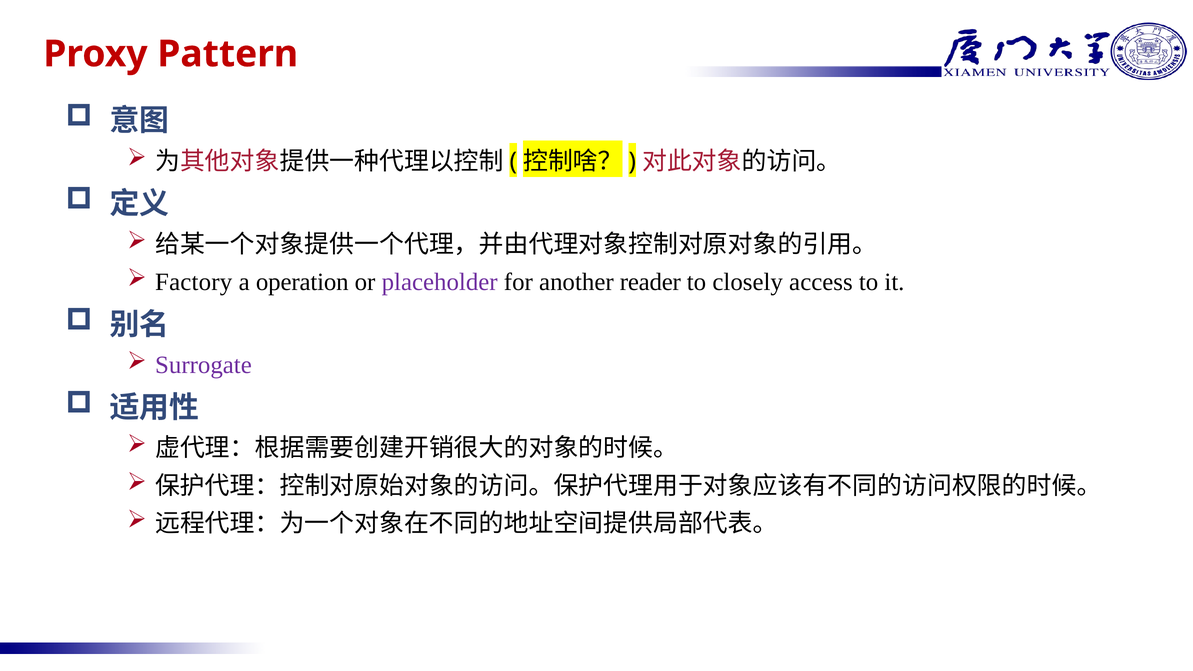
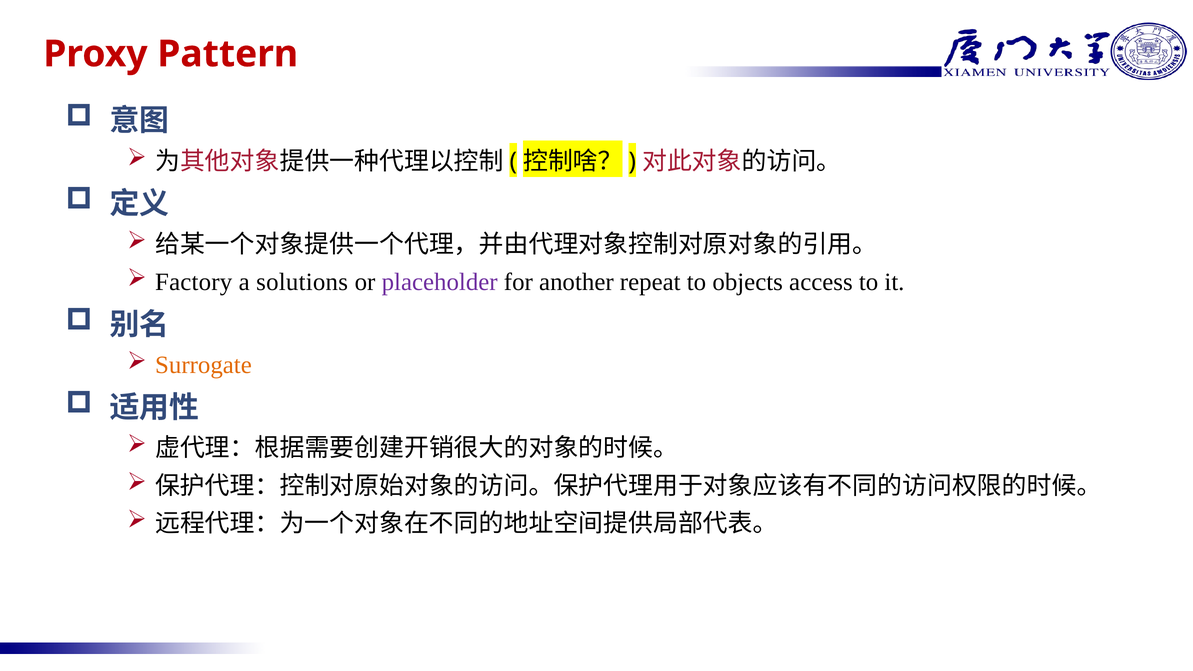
operation: operation -> solutions
reader: reader -> repeat
closely: closely -> objects
Surrogate colour: purple -> orange
